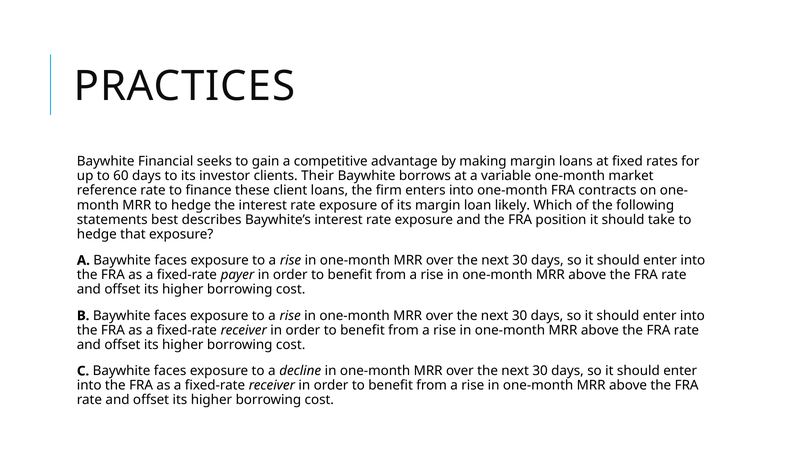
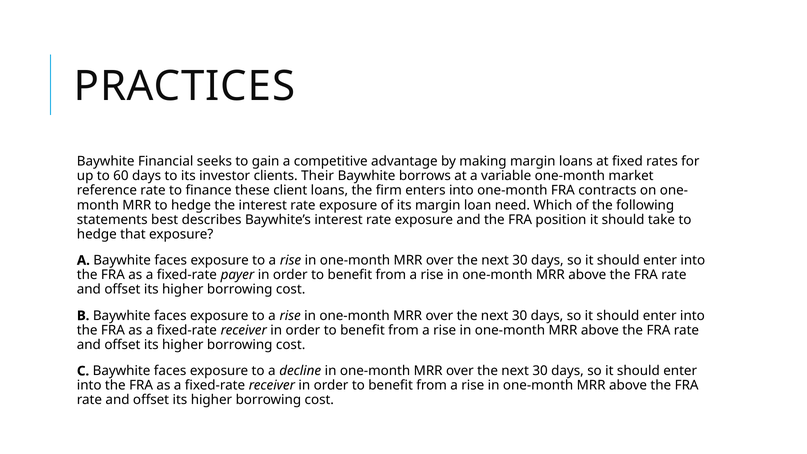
likely: likely -> need
